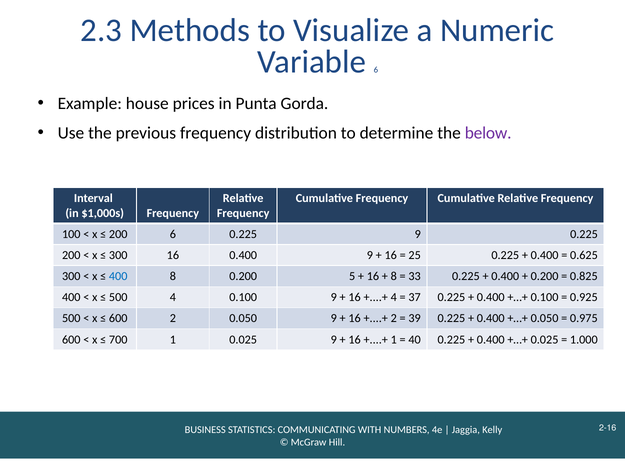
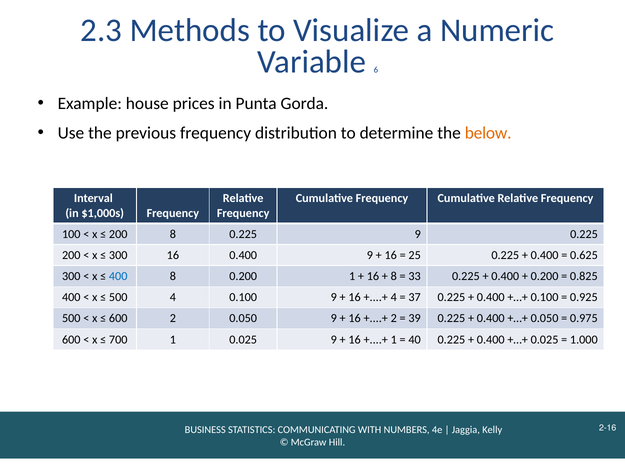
below colour: purple -> orange
200 6: 6 -> 8
0.200 5: 5 -> 1
